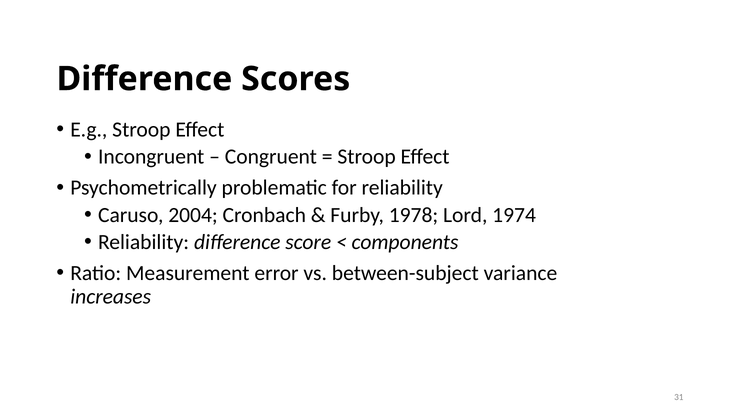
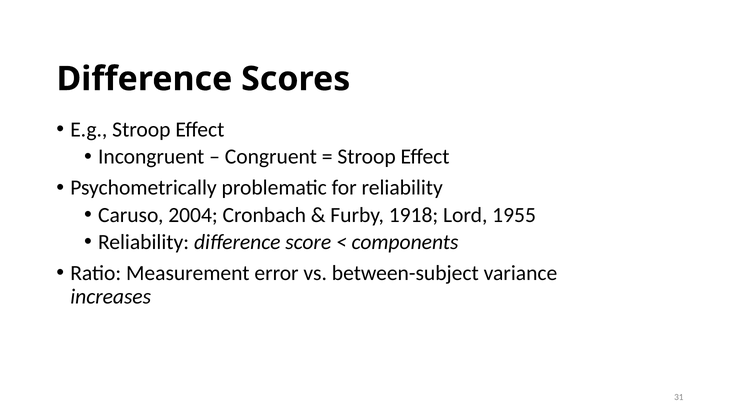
1978: 1978 -> 1918
1974: 1974 -> 1955
